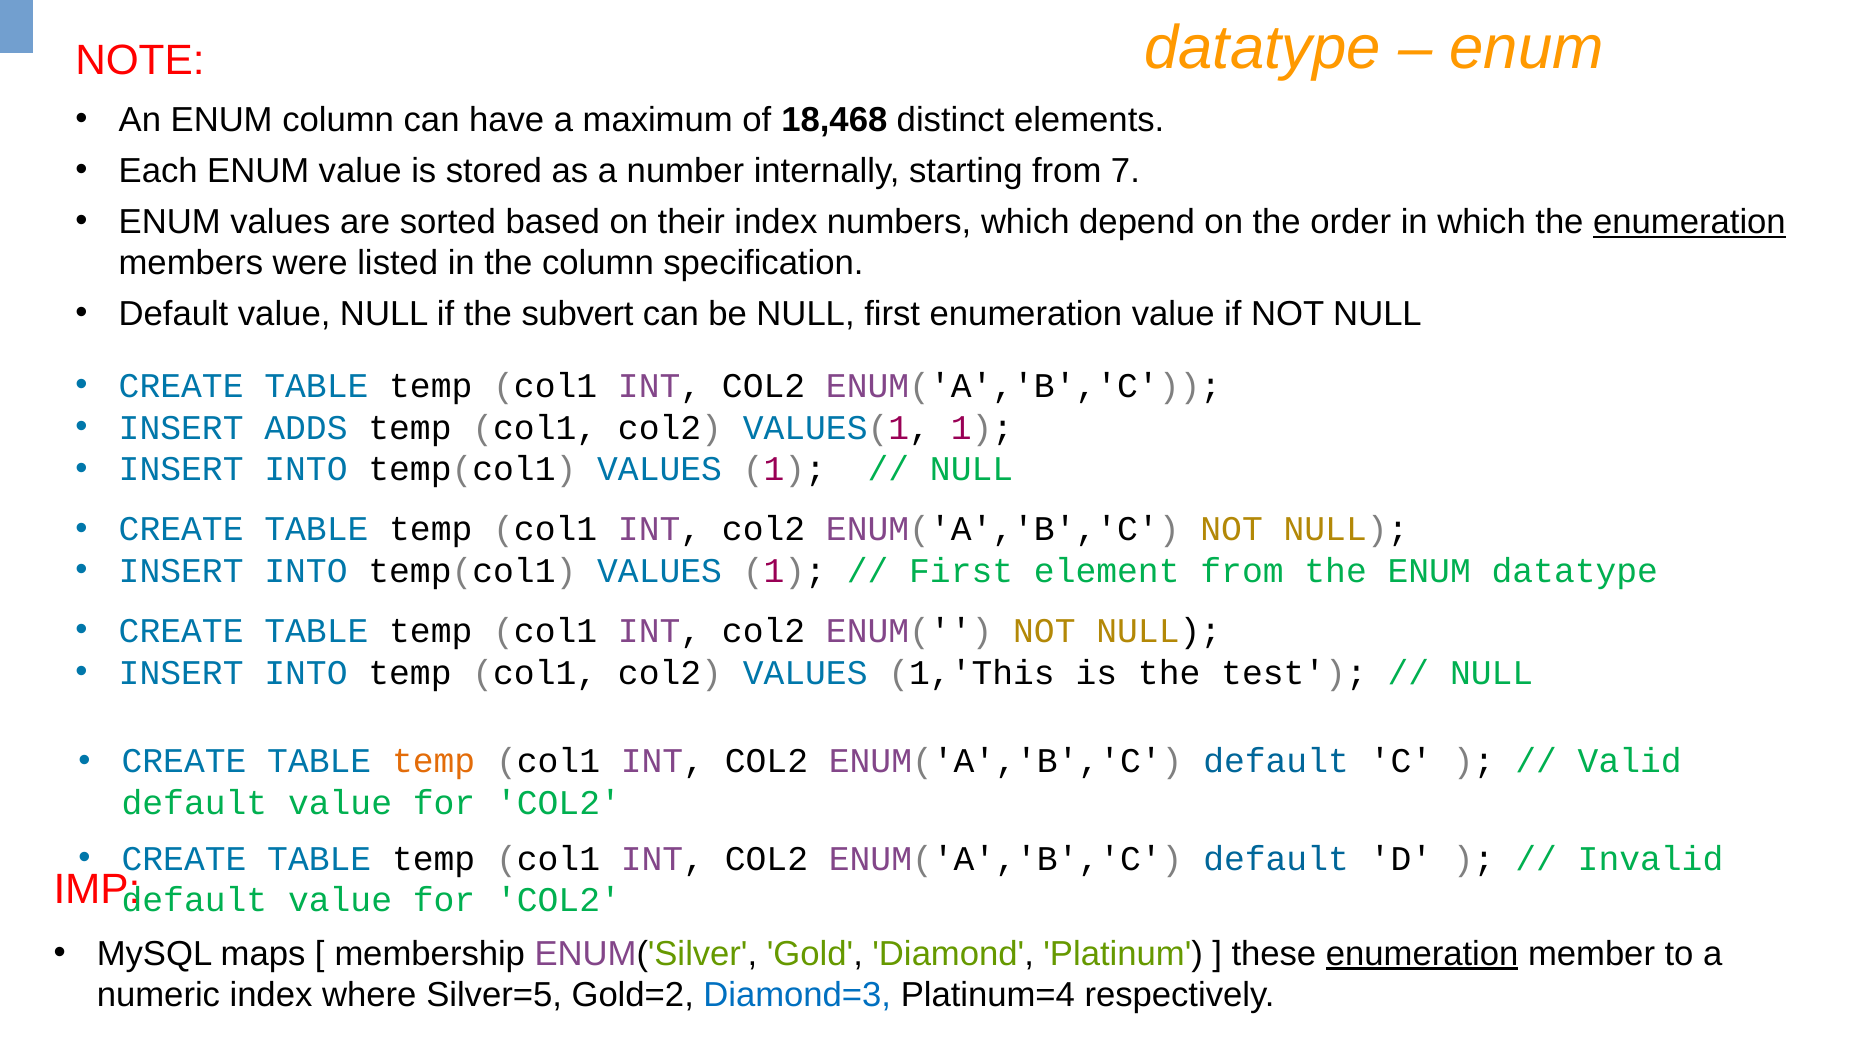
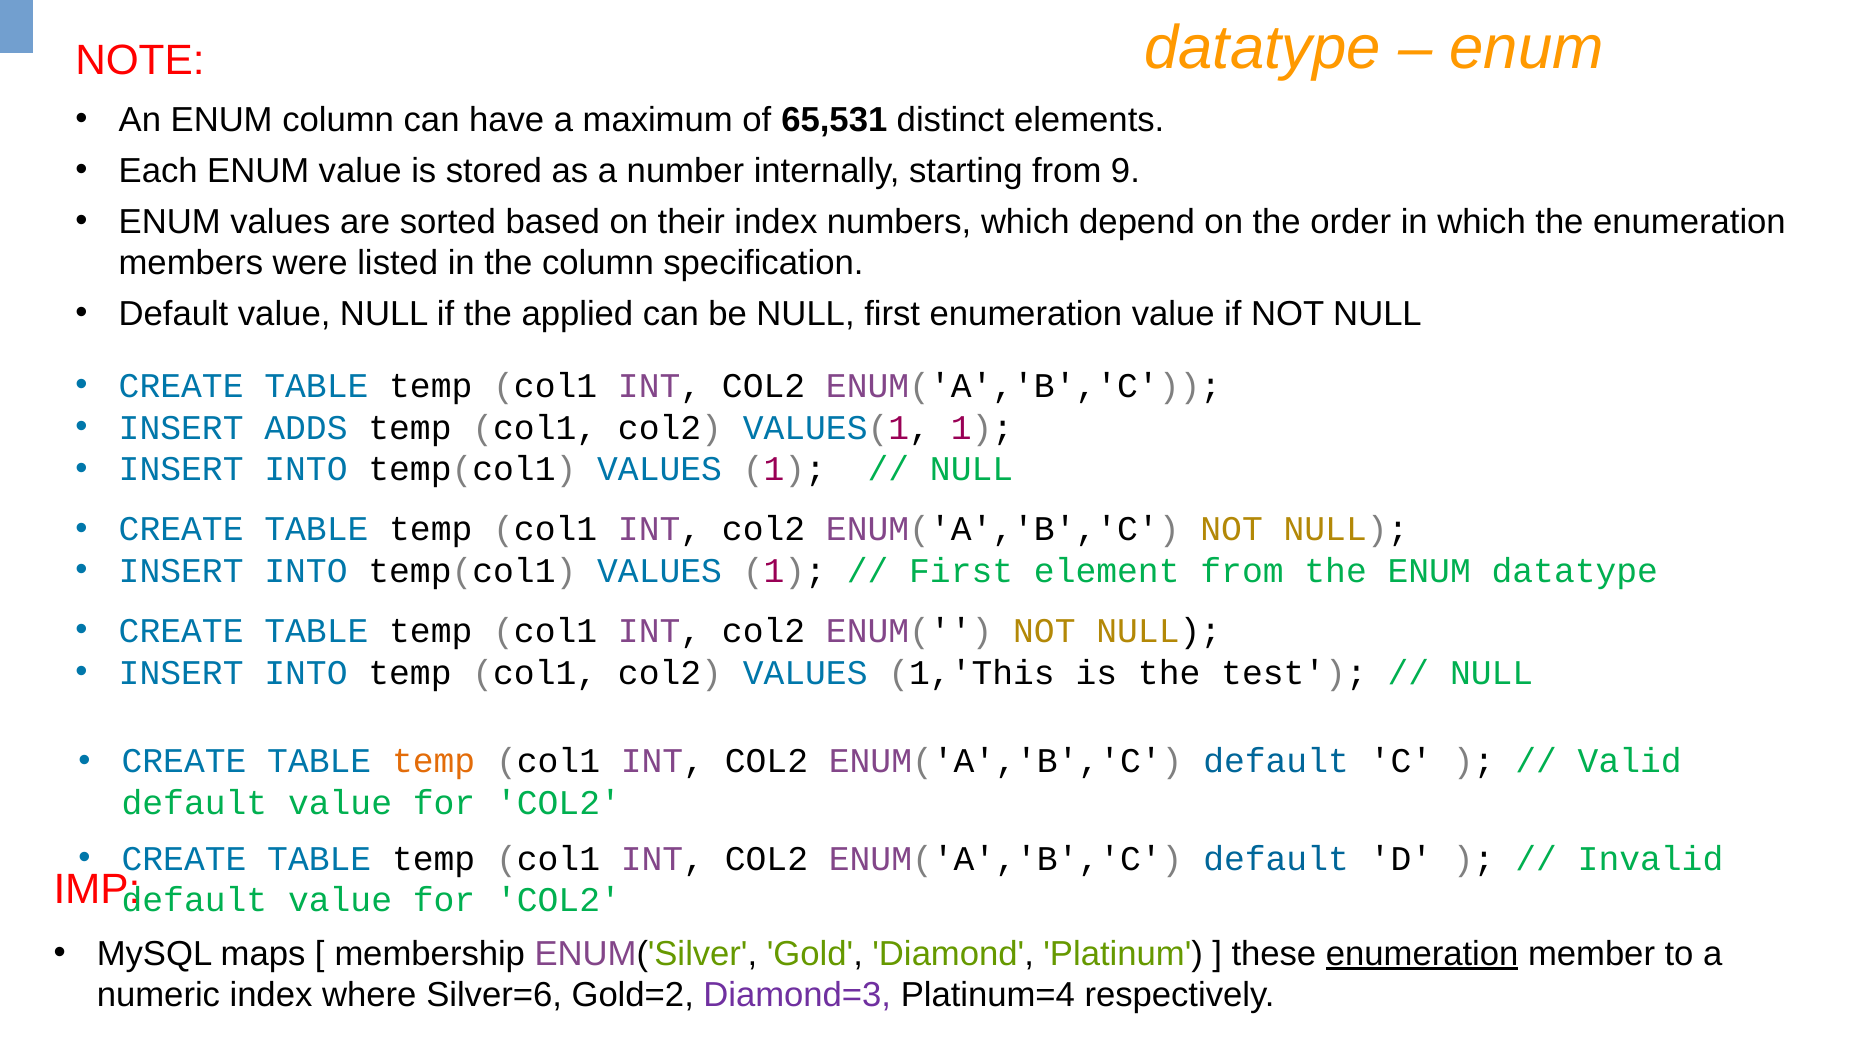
18,468: 18,468 -> 65,531
7: 7 -> 9
enumeration at (1689, 222) underline: present -> none
subvert: subvert -> applied
Silver=5: Silver=5 -> Silver=6
Diamond=3 colour: blue -> purple
